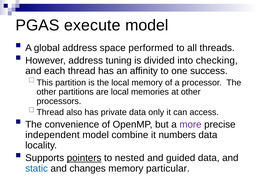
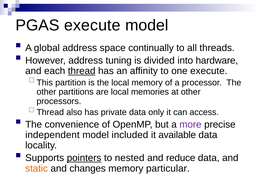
performed: performed -> continually
checking: checking -> hardware
thread at (82, 71) underline: none -> present
one success: success -> execute
combine: combine -> included
numbers: numbers -> available
guided: guided -> reduce
static colour: blue -> orange
